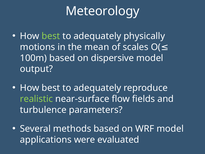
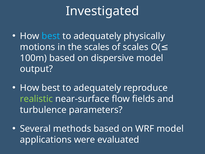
Meteorology: Meteorology -> Investigated
best at (51, 36) colour: light green -> light blue
the mean: mean -> scales
